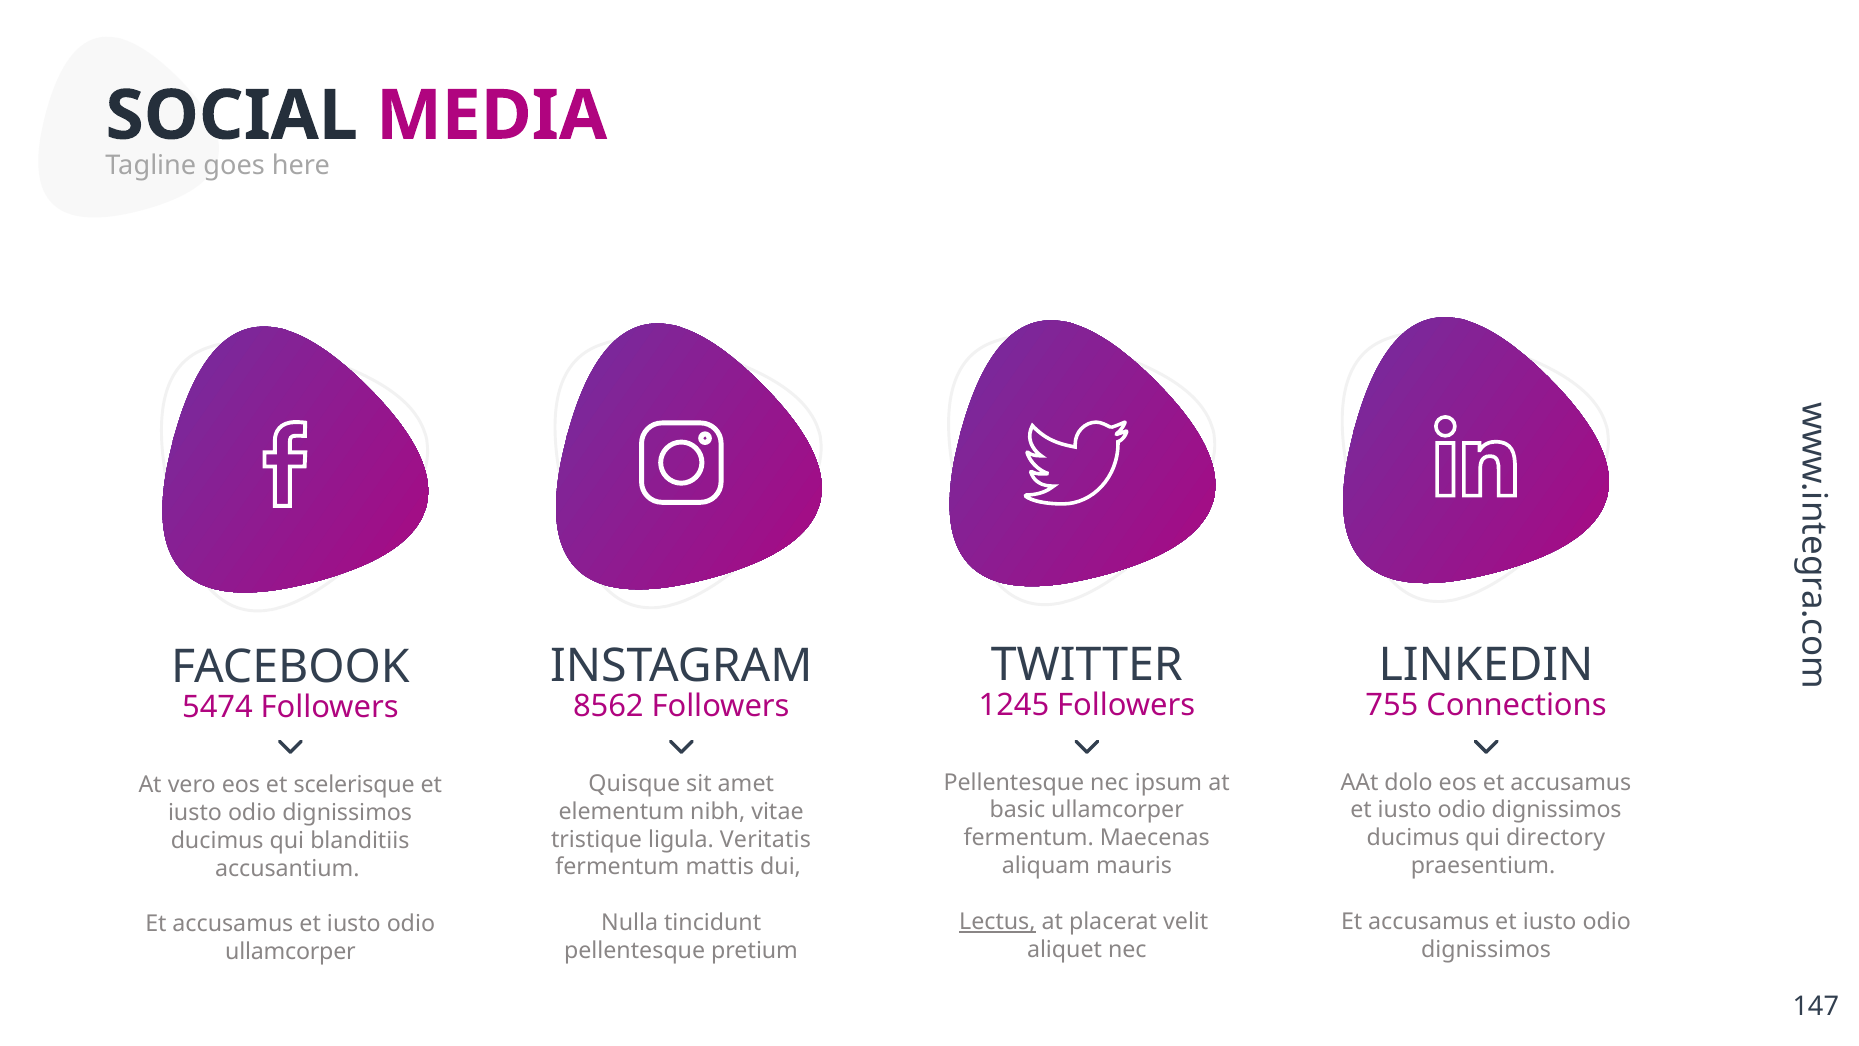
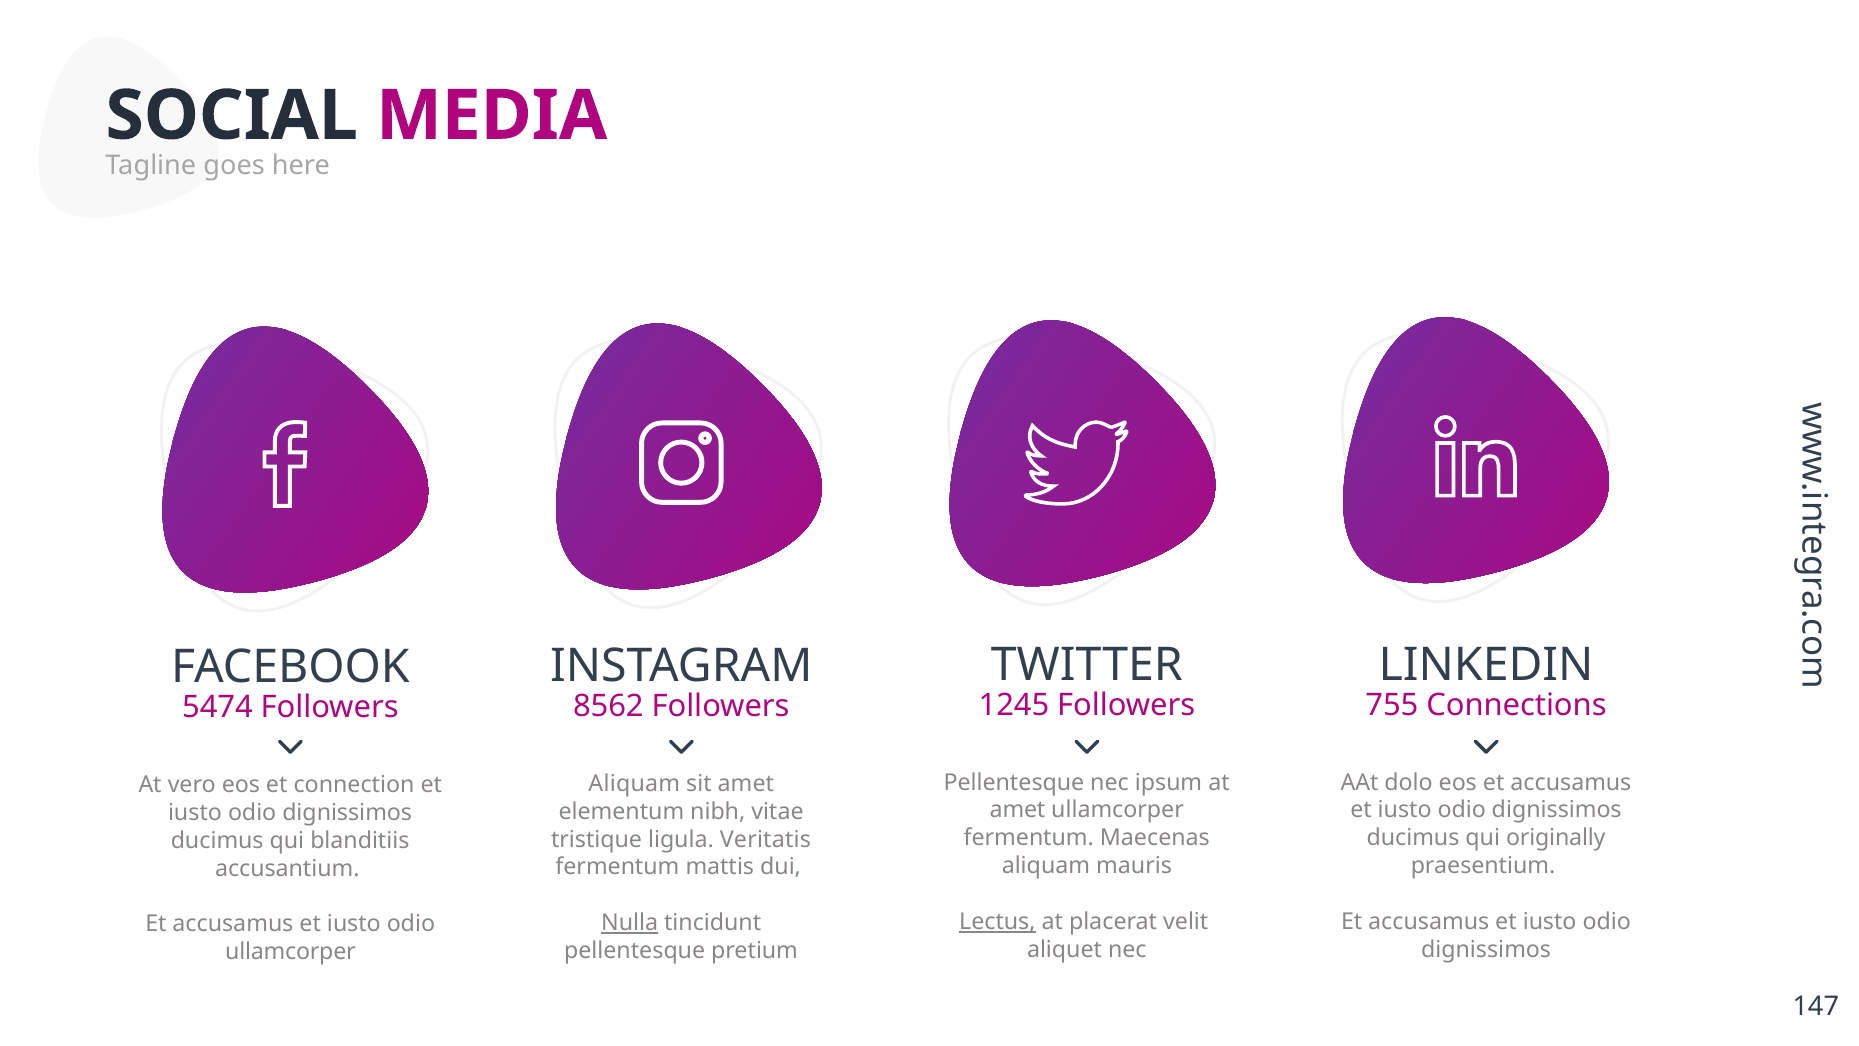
Quisque at (634, 783): Quisque -> Aliquam
scelerisque: scelerisque -> connection
basic at (1017, 810): basic -> amet
directory: directory -> originally
Nulla underline: none -> present
